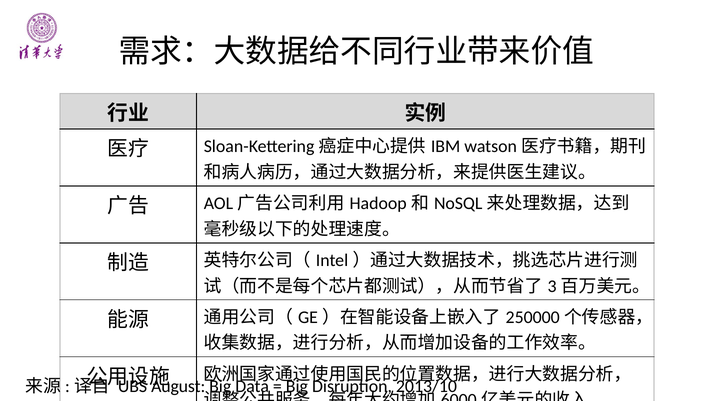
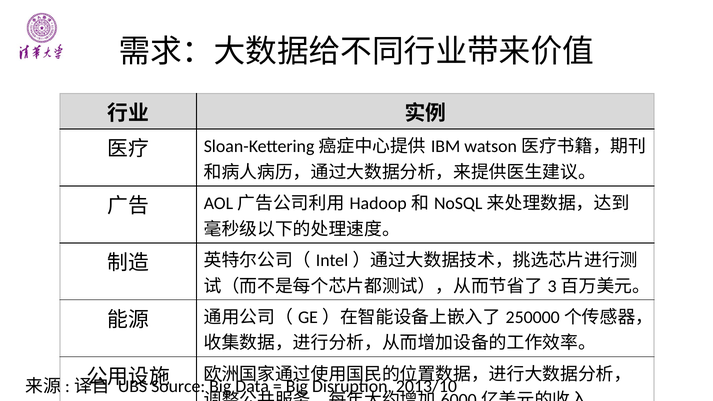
August: August -> Source
